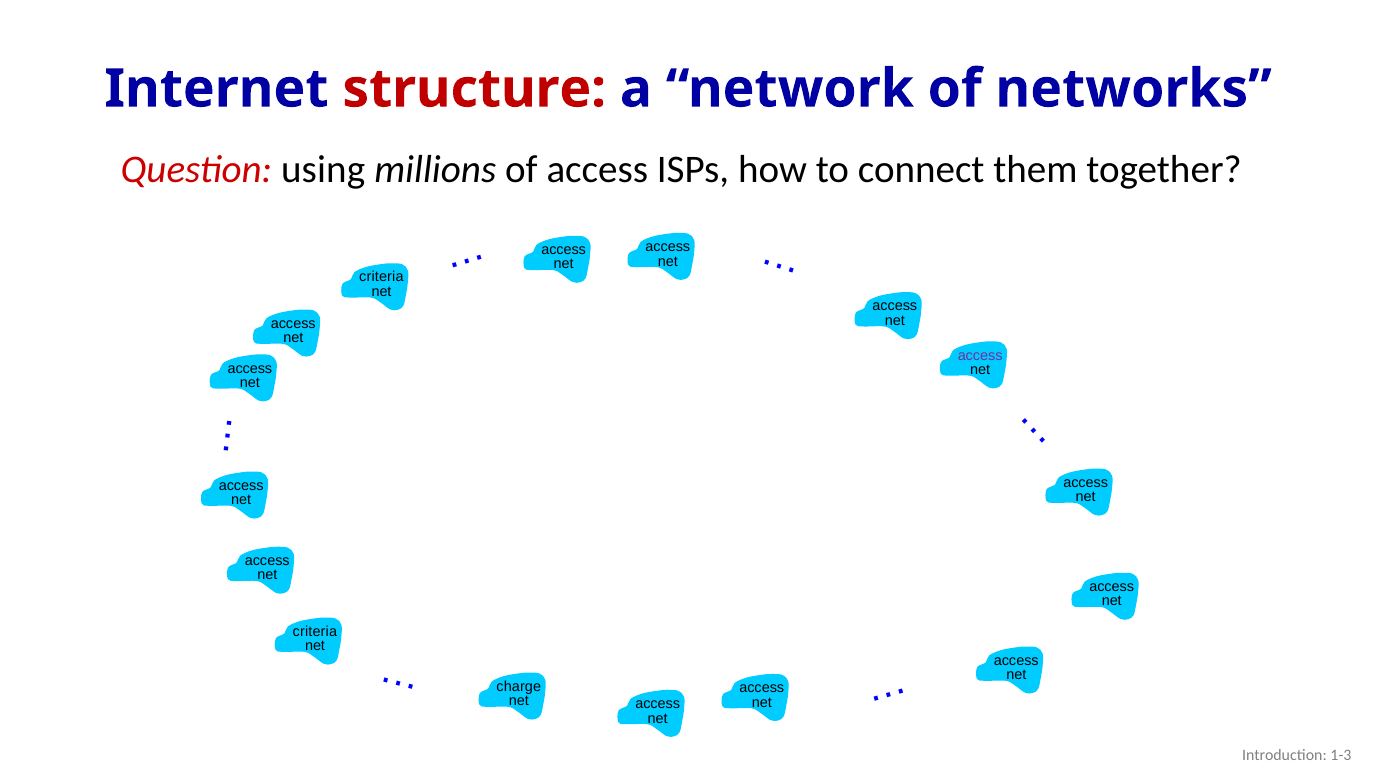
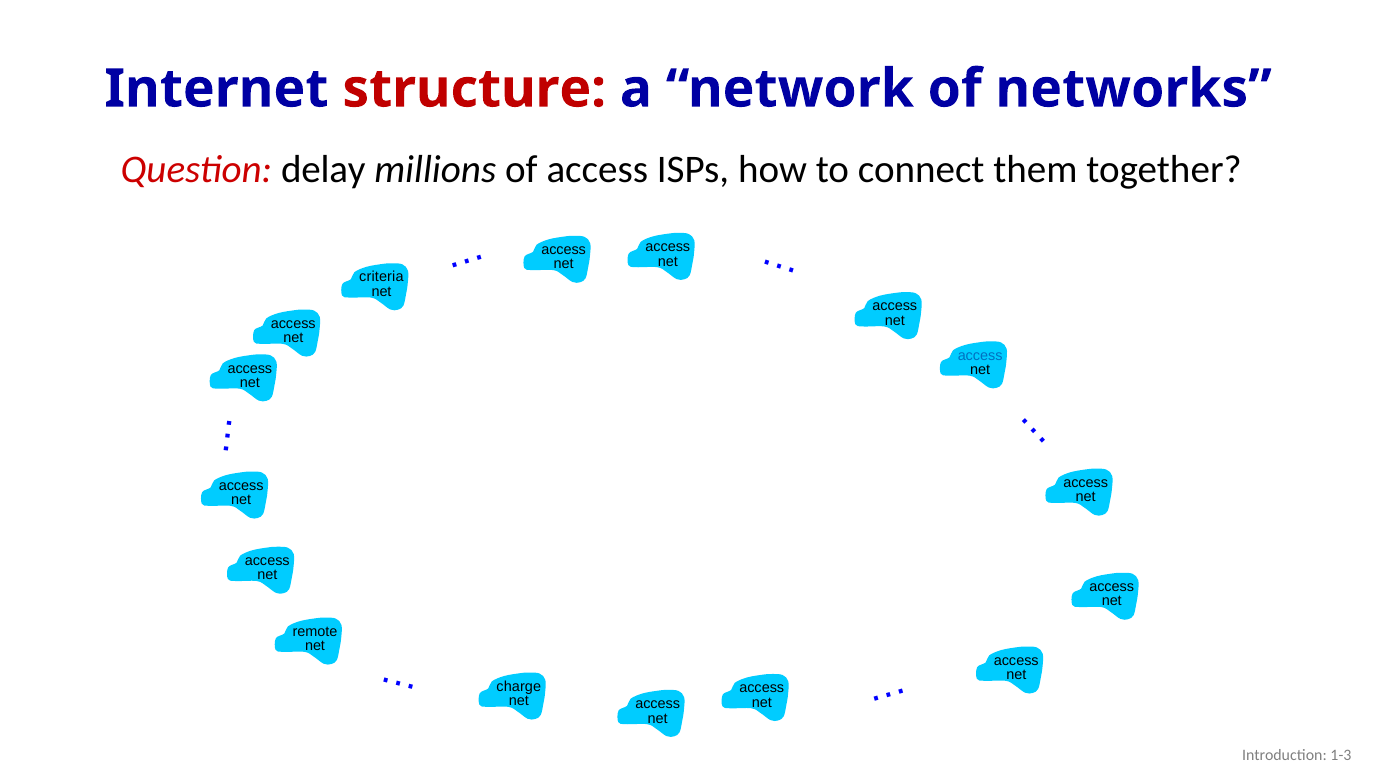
using: using -> delay
access at (980, 355) colour: purple -> blue
criteria at (315, 631): criteria -> remote
